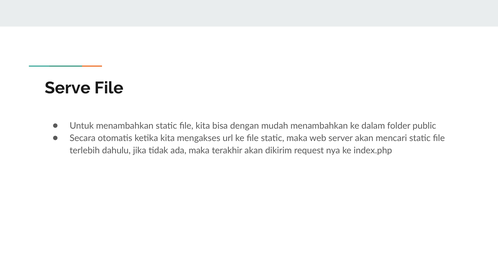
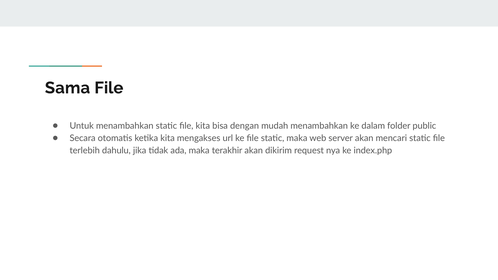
Serve: Serve -> Sama
